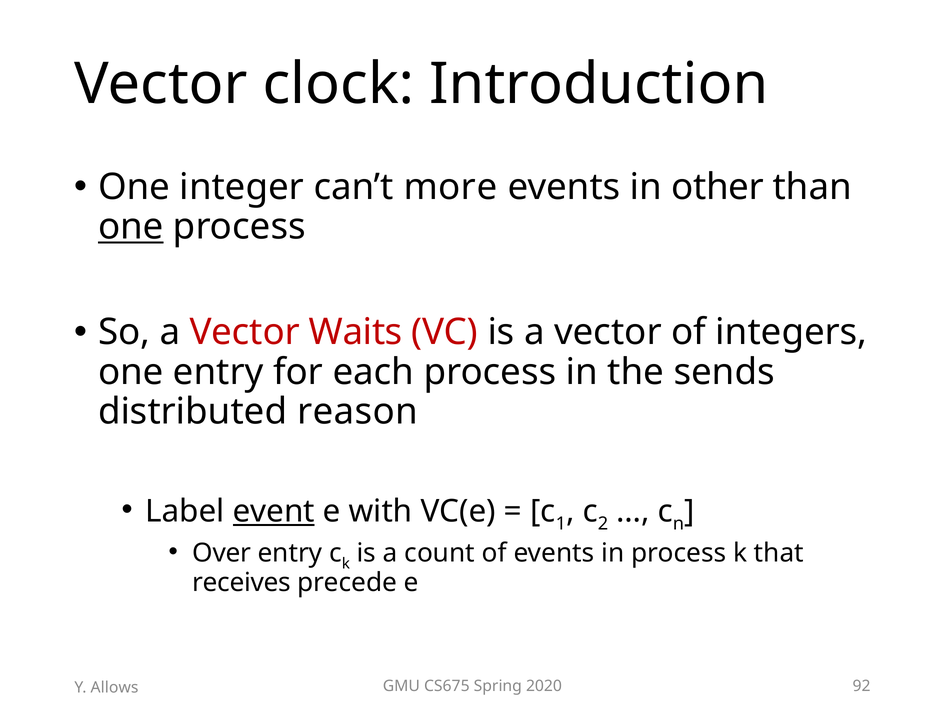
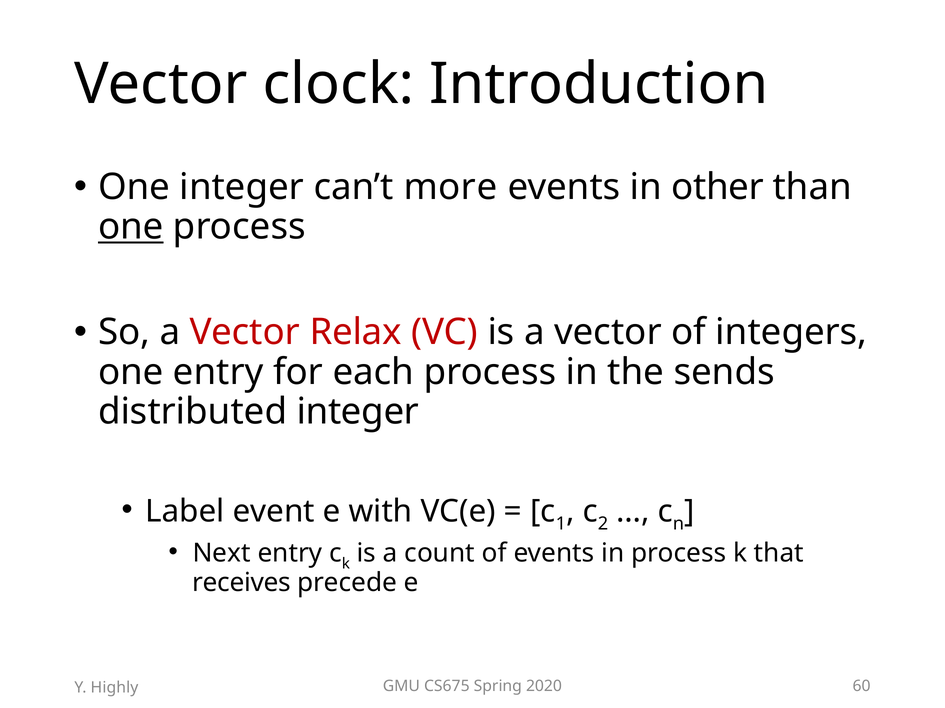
Waits: Waits -> Relax
distributed reason: reason -> integer
event underline: present -> none
Over: Over -> Next
92: 92 -> 60
Allows: Allows -> Highly
